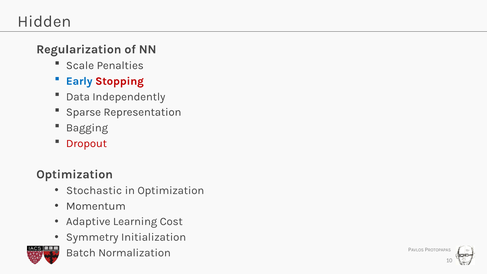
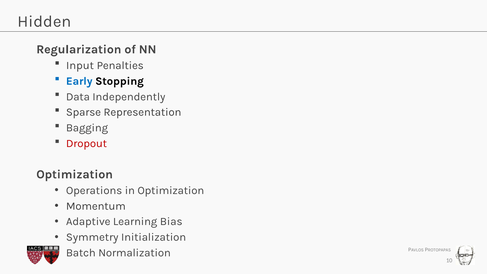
Scale: Scale -> Input
Stopping colour: red -> black
Stochastic: Stochastic -> Operations
Cost: Cost -> Bias
